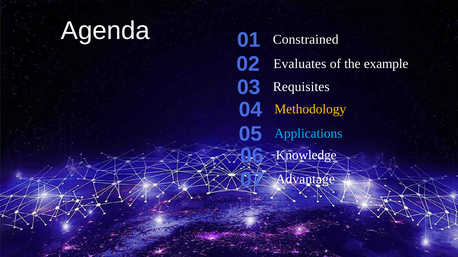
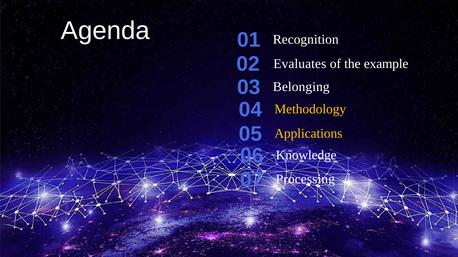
Constrained: Constrained -> Recognition
Requisites: Requisites -> Belonging
Applications colour: light blue -> yellow
Advantage: Advantage -> Processing
